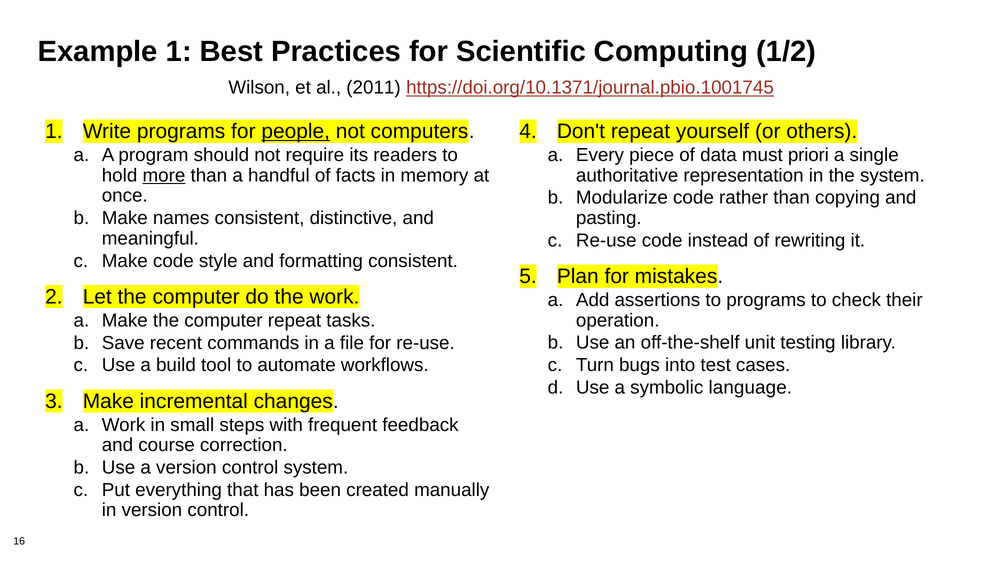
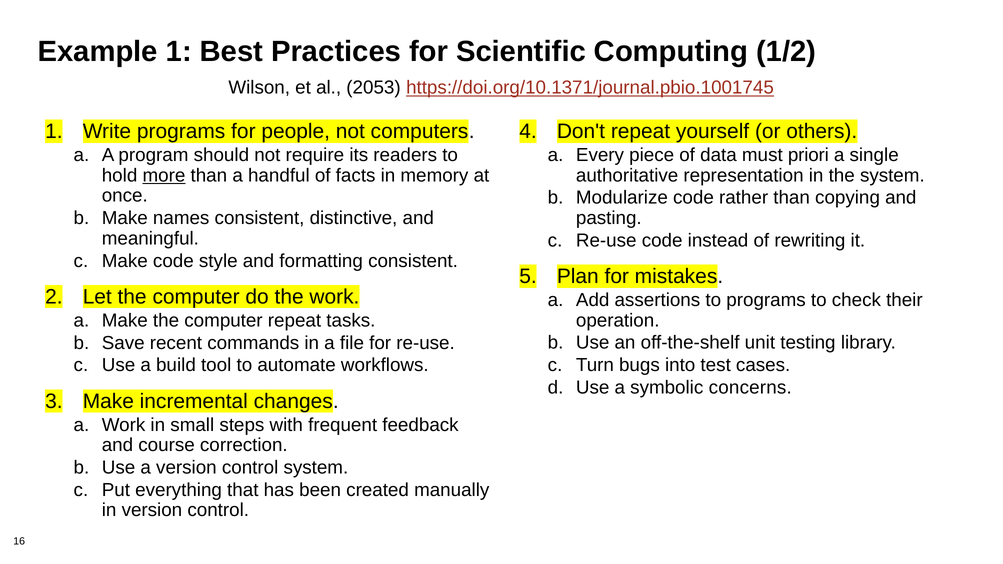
2011: 2011 -> 2053
people underline: present -> none
language: language -> concerns
